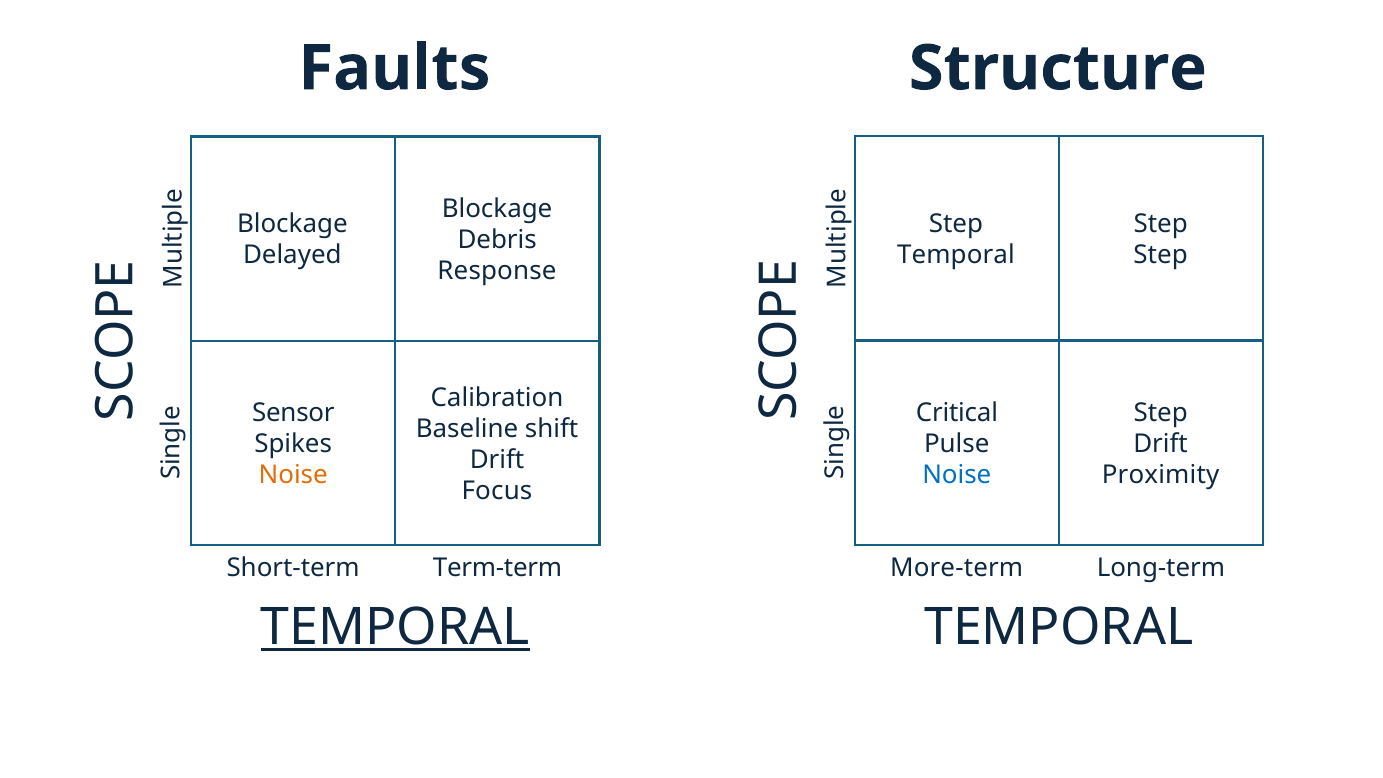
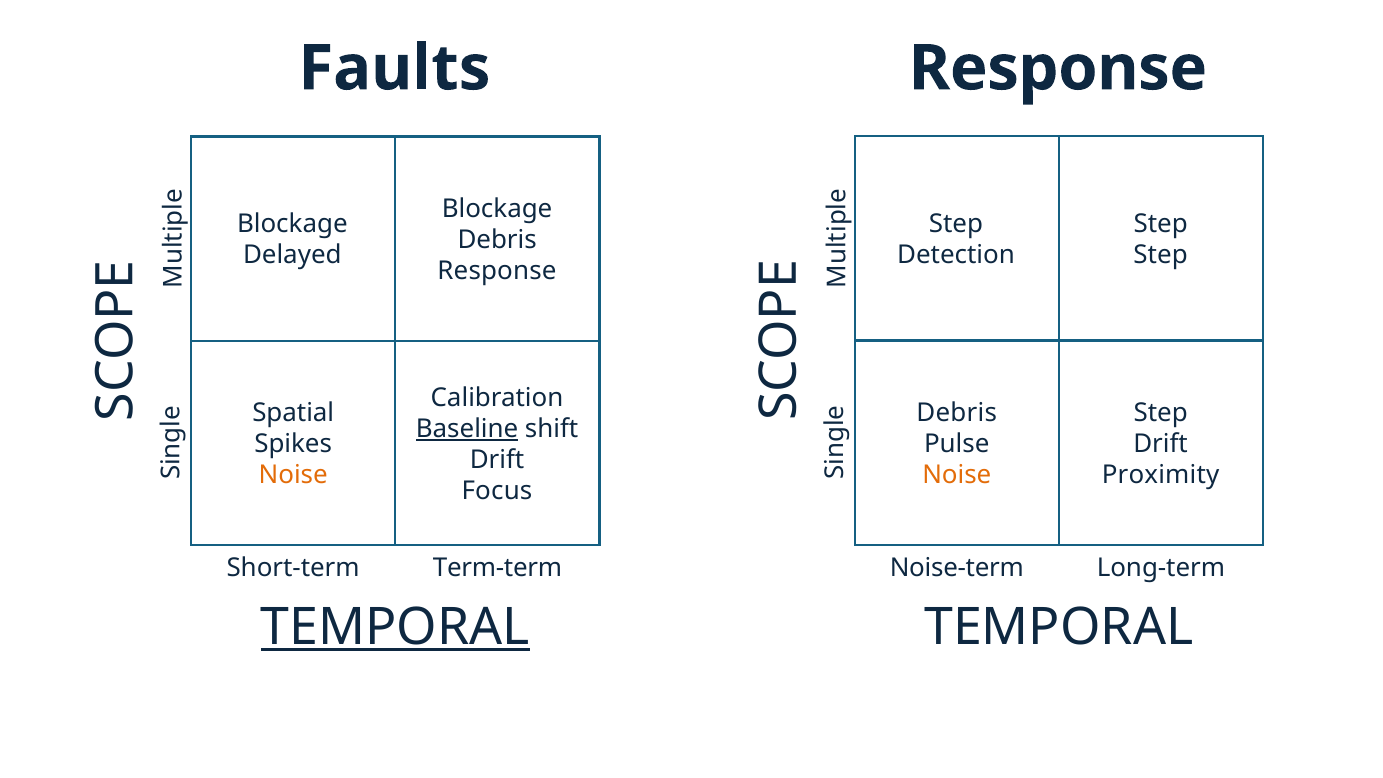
Faults Structure: Structure -> Response
Temporal at (956, 255): Temporal -> Detection
Critical at (957, 413): Critical -> Debris
Sensor: Sensor -> Spatial
Baseline underline: none -> present
Noise at (957, 475) colour: blue -> orange
More-term: More-term -> Noise-term
